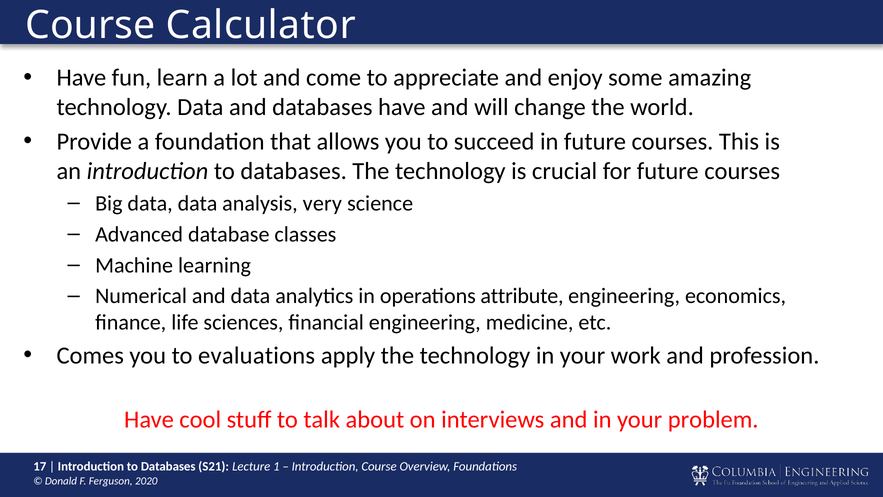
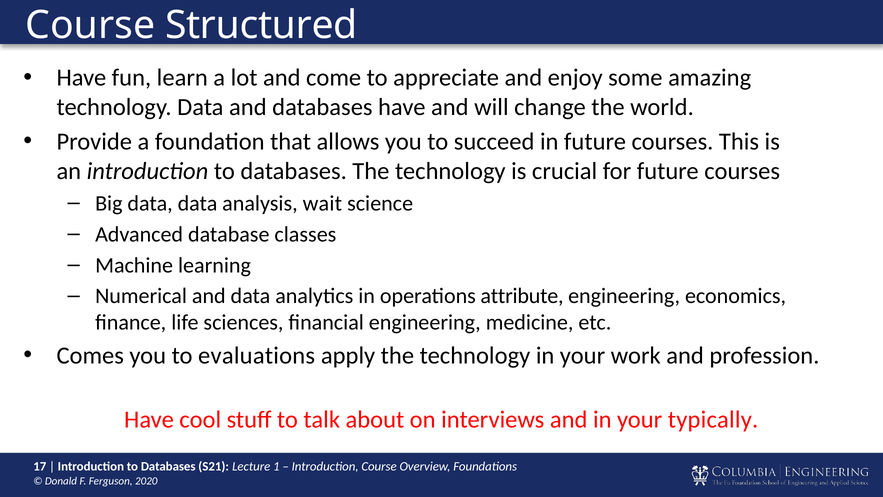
Calculator: Calculator -> Structured
very: very -> wait
problem: problem -> typically
